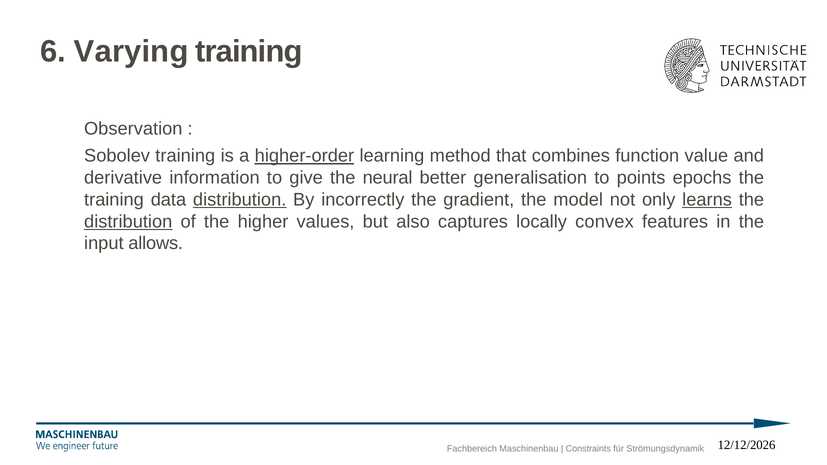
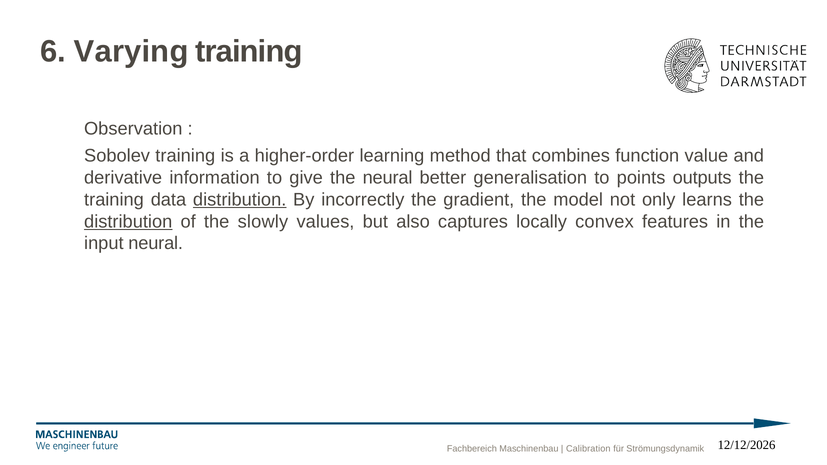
higher-order underline: present -> none
epochs: epochs -> outputs
learns underline: present -> none
higher: higher -> slowly
input allows: allows -> neural
Constraints: Constraints -> Calibration
